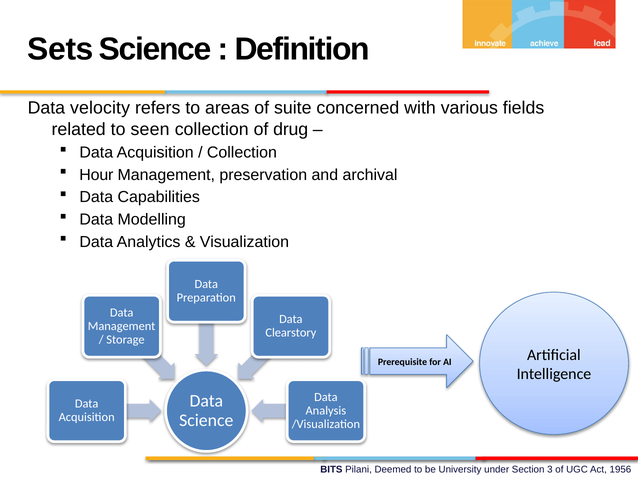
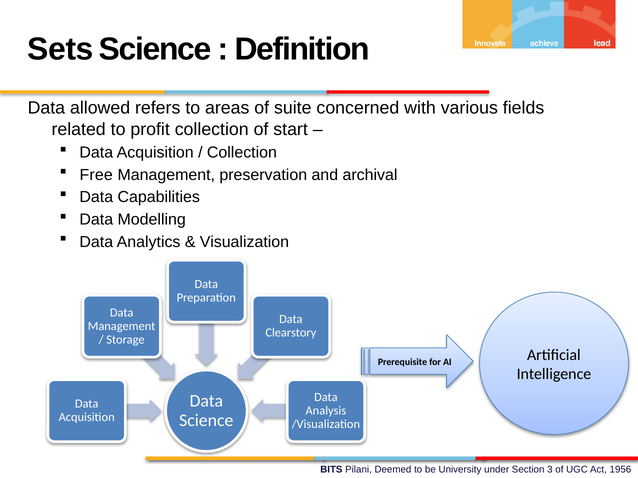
velocity: velocity -> allowed
seen: seen -> profit
drug: drug -> start
Hour: Hour -> Free
